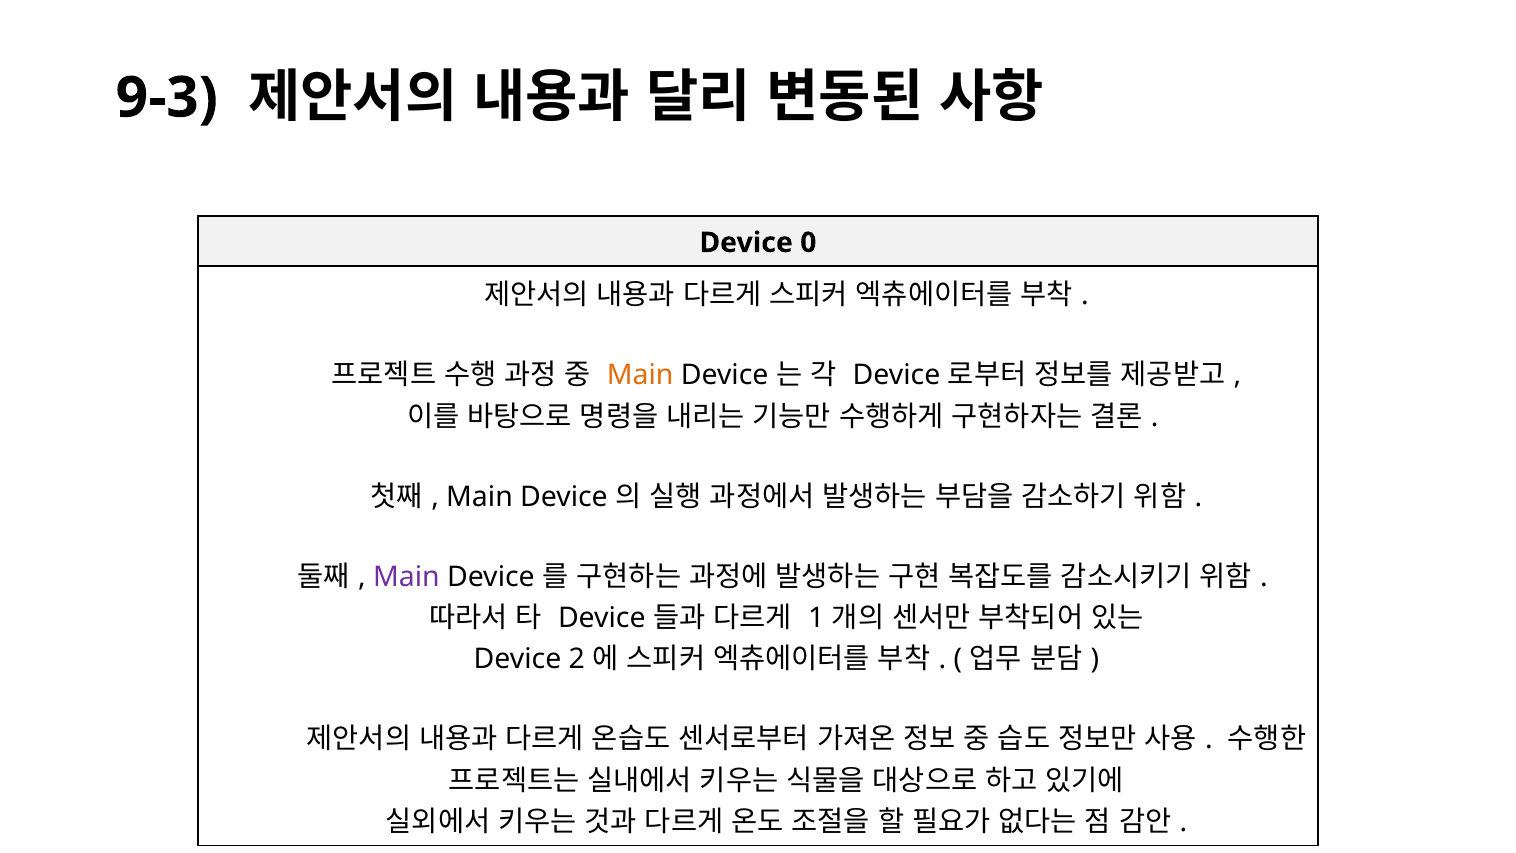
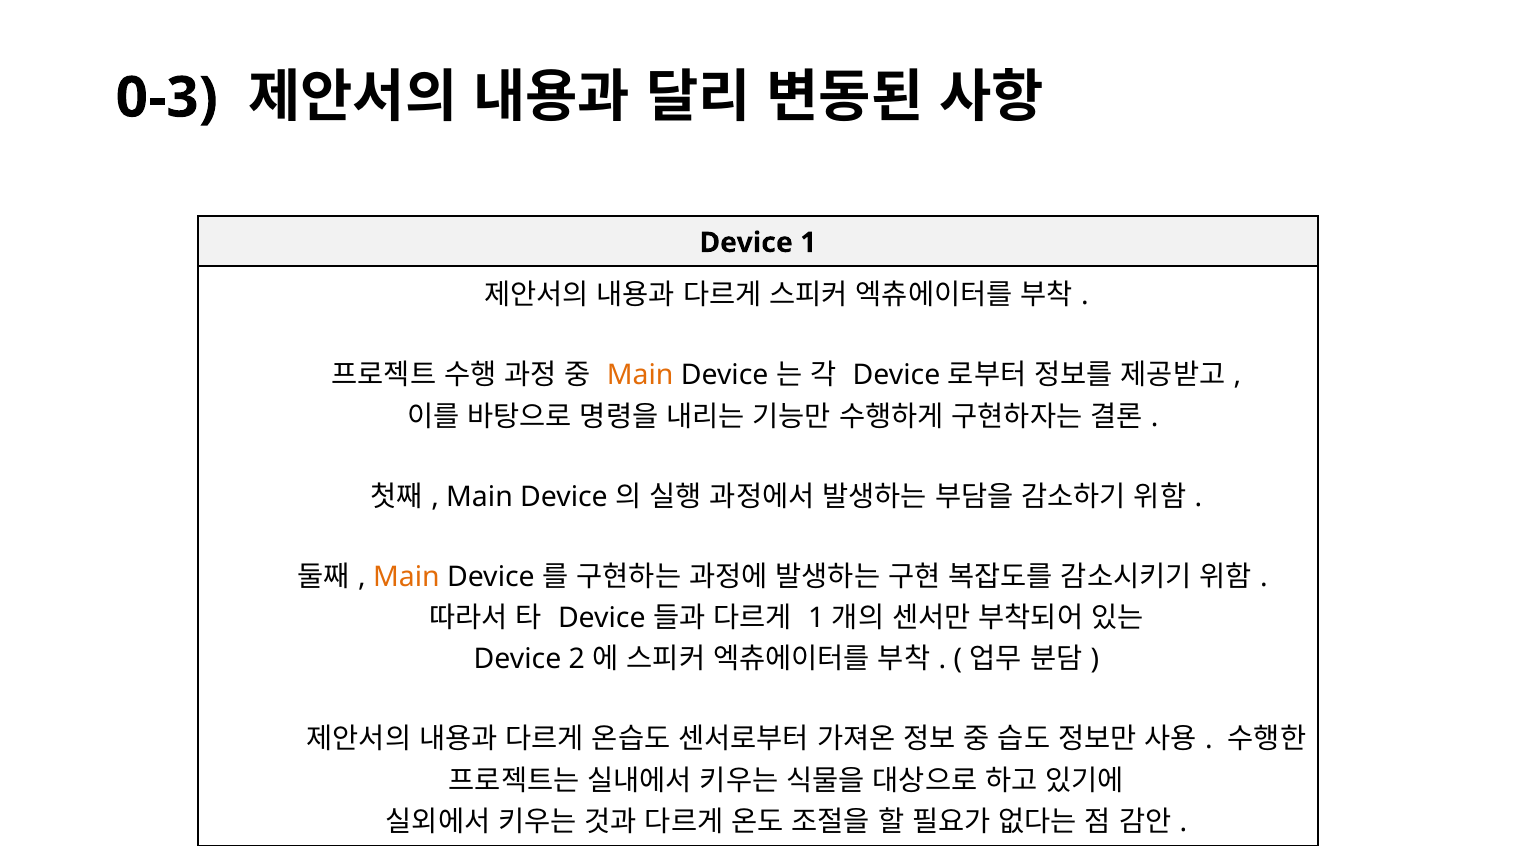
9-3: 9-3 -> 0-3
Device 0: 0 -> 1
Main at (406, 577) colour: purple -> orange
